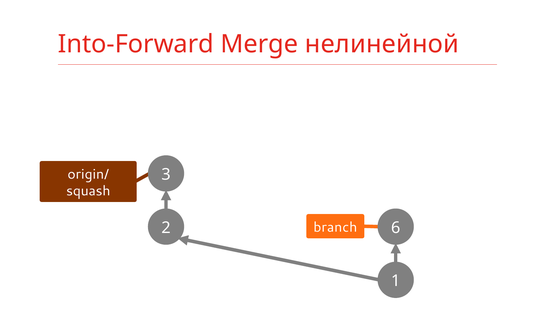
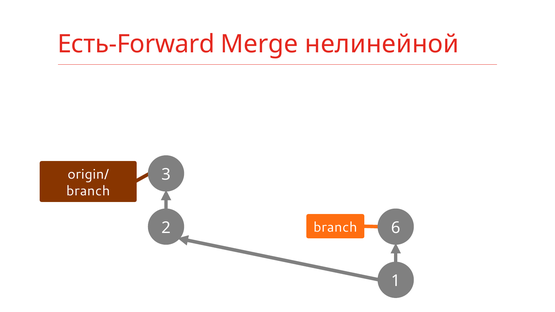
Into-Forward: Into-Forward -> Есть-Forward
squash at (88, 191): squash -> branch
